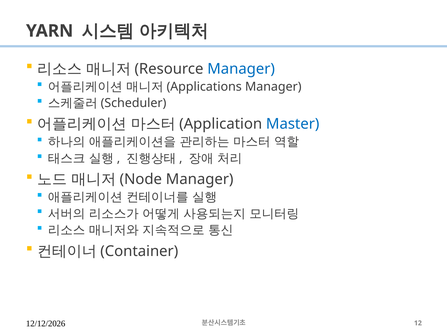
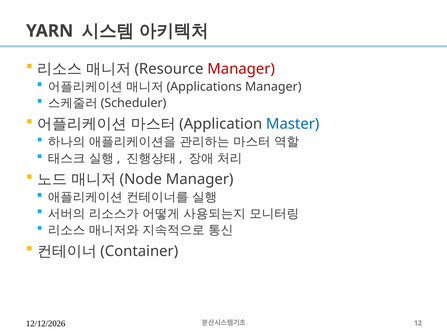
Manager at (241, 69) colour: blue -> red
